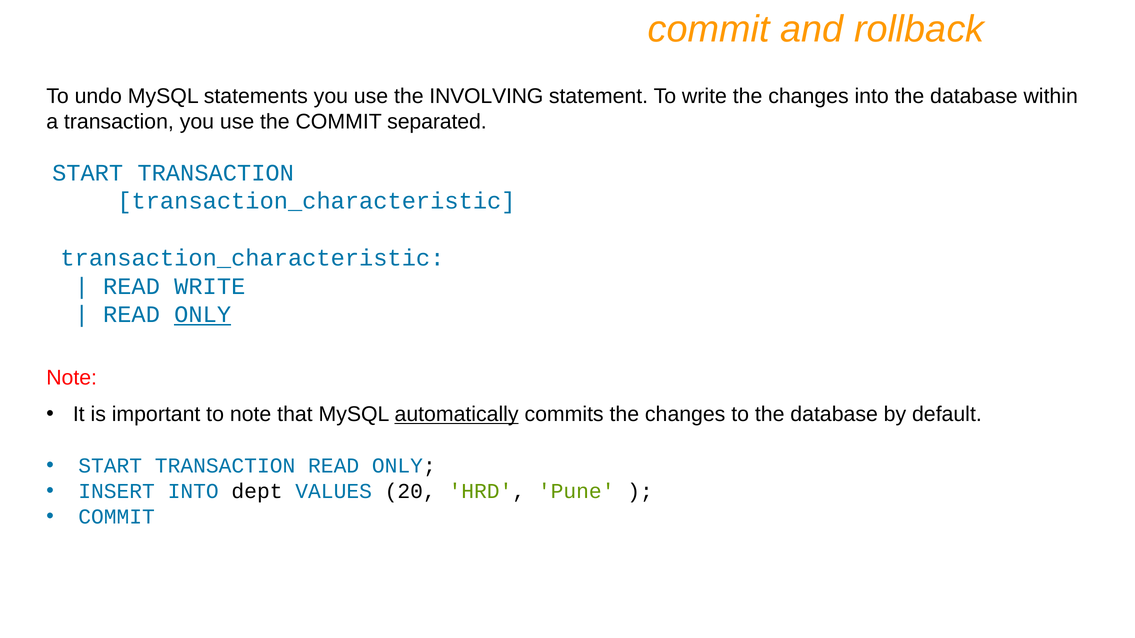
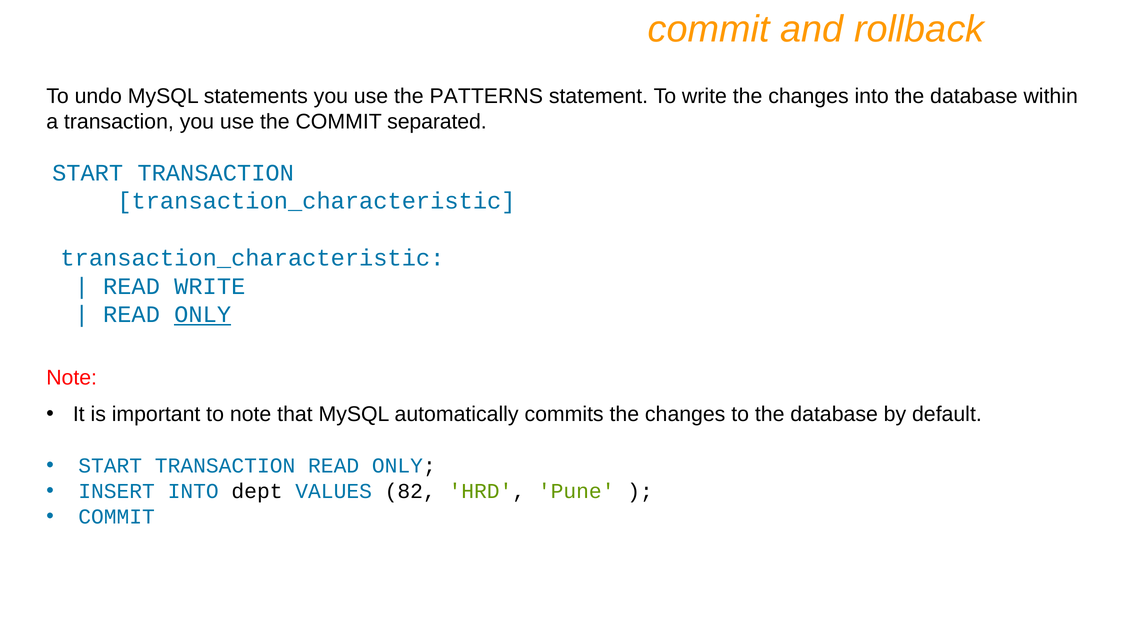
INVOLVING: INVOLVING -> PATTERNS
automatically underline: present -> none
20: 20 -> 82
